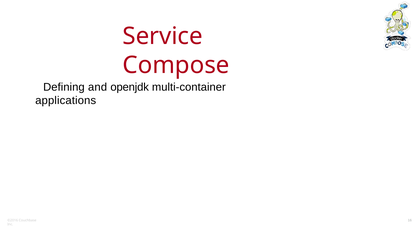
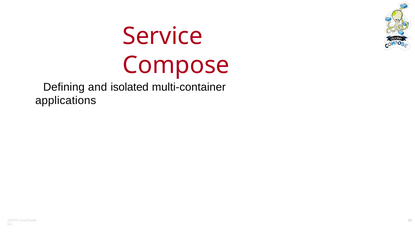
openjdk: openjdk -> isolated
